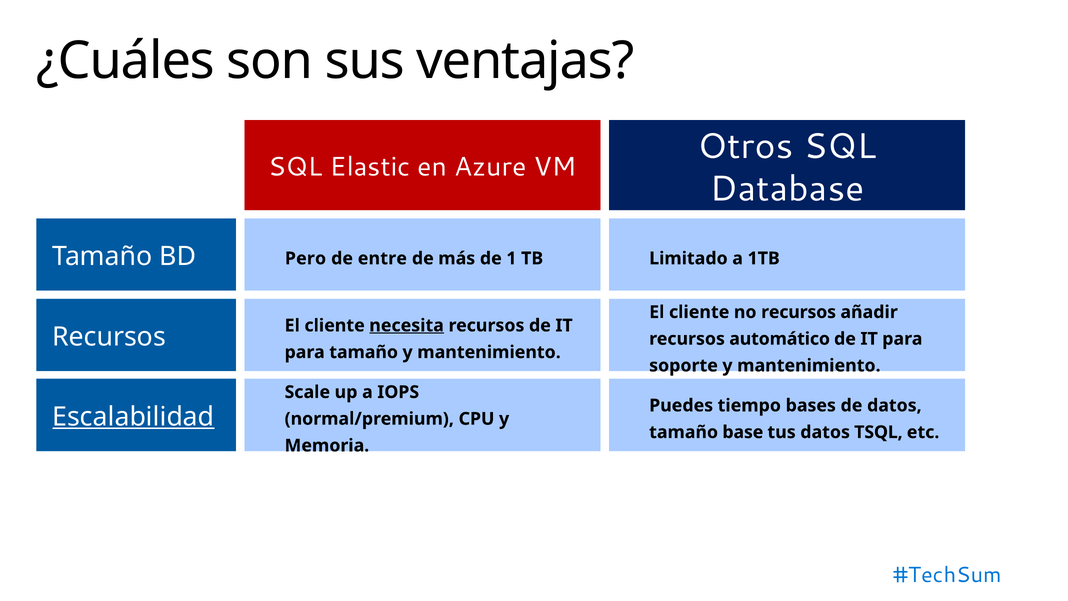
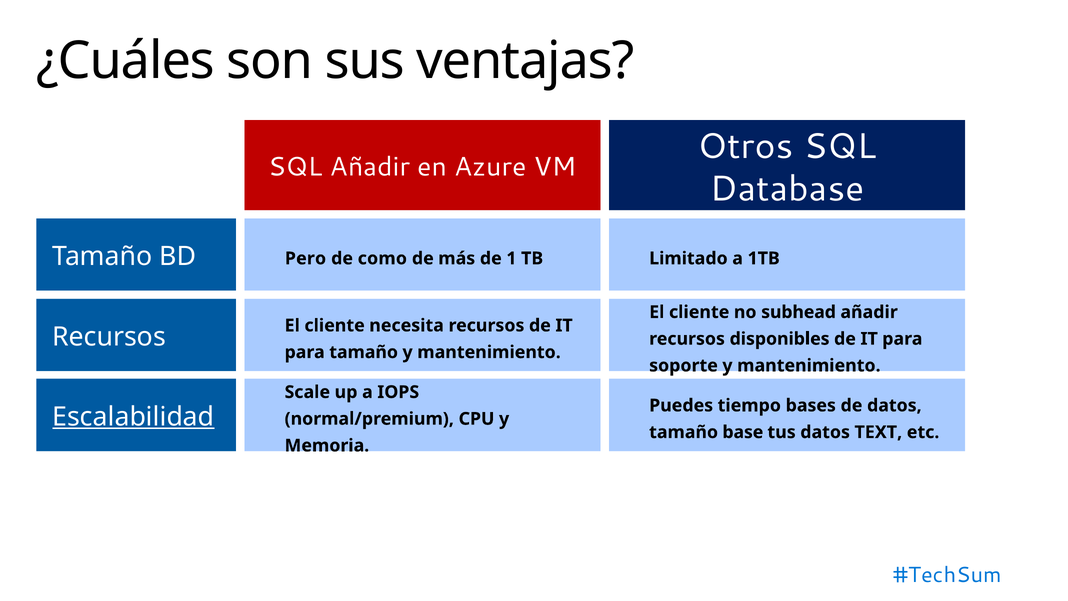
SQL Elastic: Elastic -> Añadir
entre: entre -> como
no recursos: recursos -> subhead
necesita underline: present -> none
automático: automático -> disponibles
TSQL: TSQL -> TEXT
